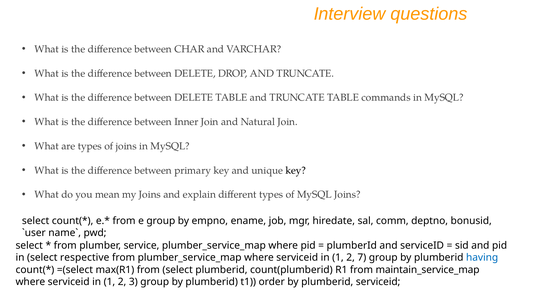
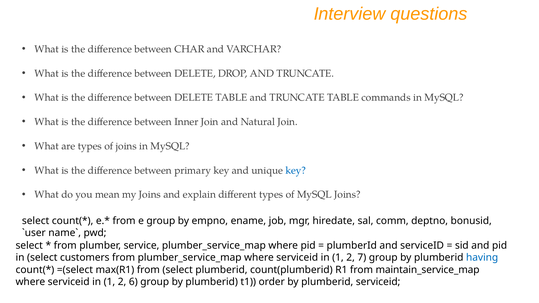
key at (296, 170) colour: black -> blue
respective: respective -> customers
3: 3 -> 6
